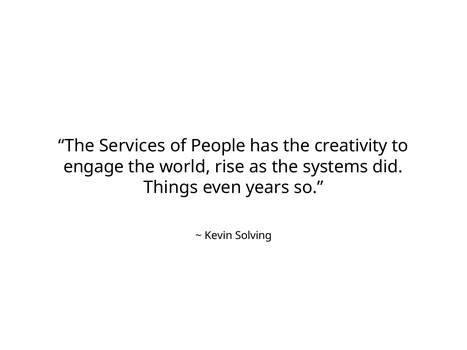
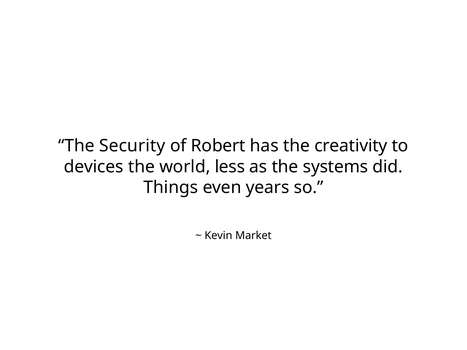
Services: Services -> Security
People: People -> Robert
engage: engage -> devices
rise: rise -> less
Solving: Solving -> Market
